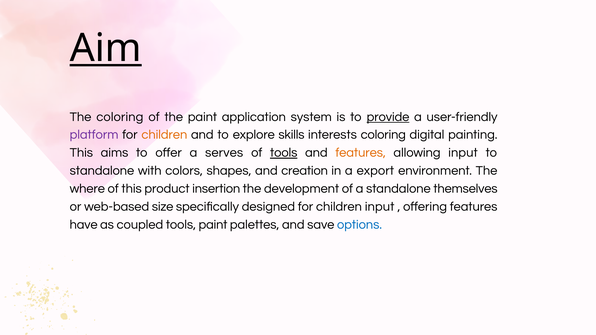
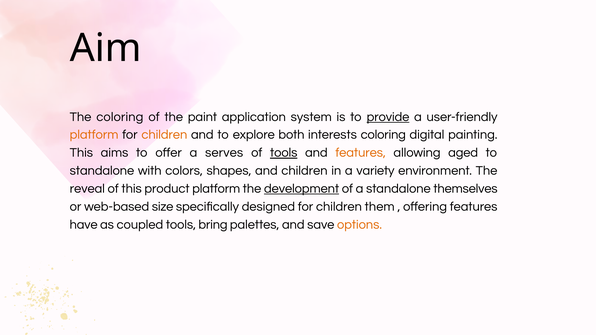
Aim underline: present -> none
platform at (94, 135) colour: purple -> orange
skills: skills -> both
allowing input: input -> aged
and creation: creation -> children
export: export -> variety
where: where -> reveal
product insertion: insertion -> platform
development underline: none -> present
children input: input -> them
tools paint: paint -> bring
options colour: blue -> orange
